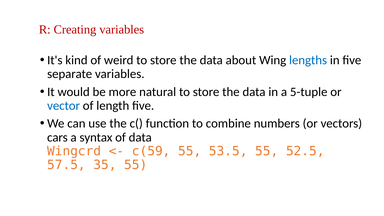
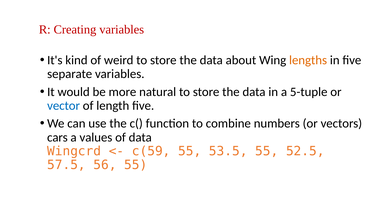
lengths colour: blue -> orange
syntax: syntax -> values
35: 35 -> 56
